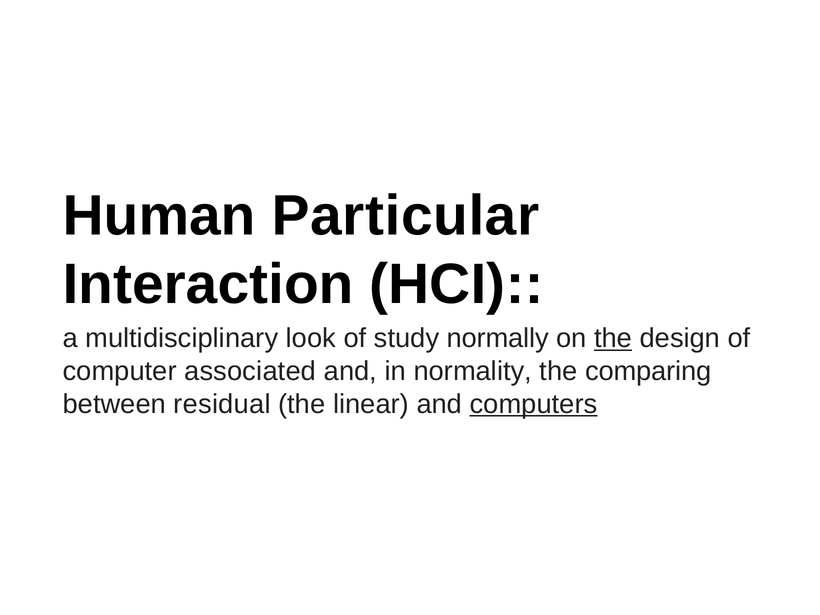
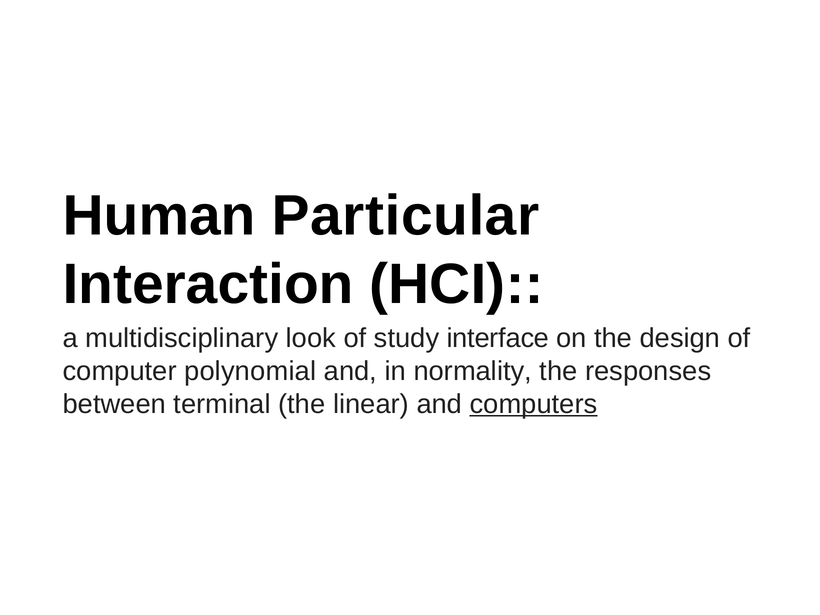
normally: normally -> interface
the at (613, 338) underline: present -> none
associated: associated -> polynomial
comparing: comparing -> responses
residual: residual -> terminal
